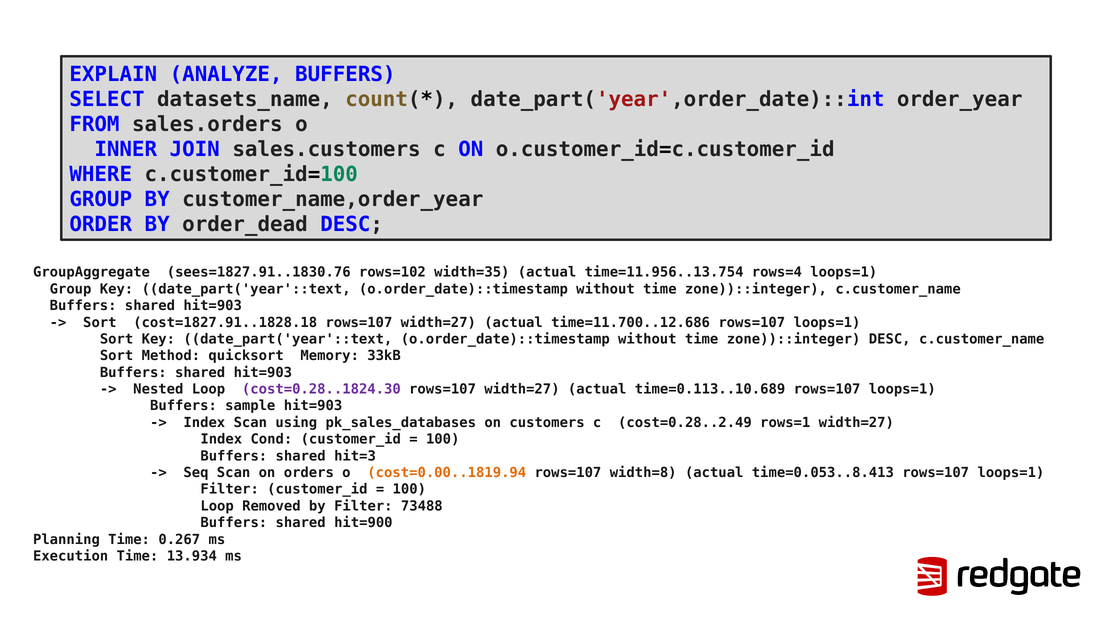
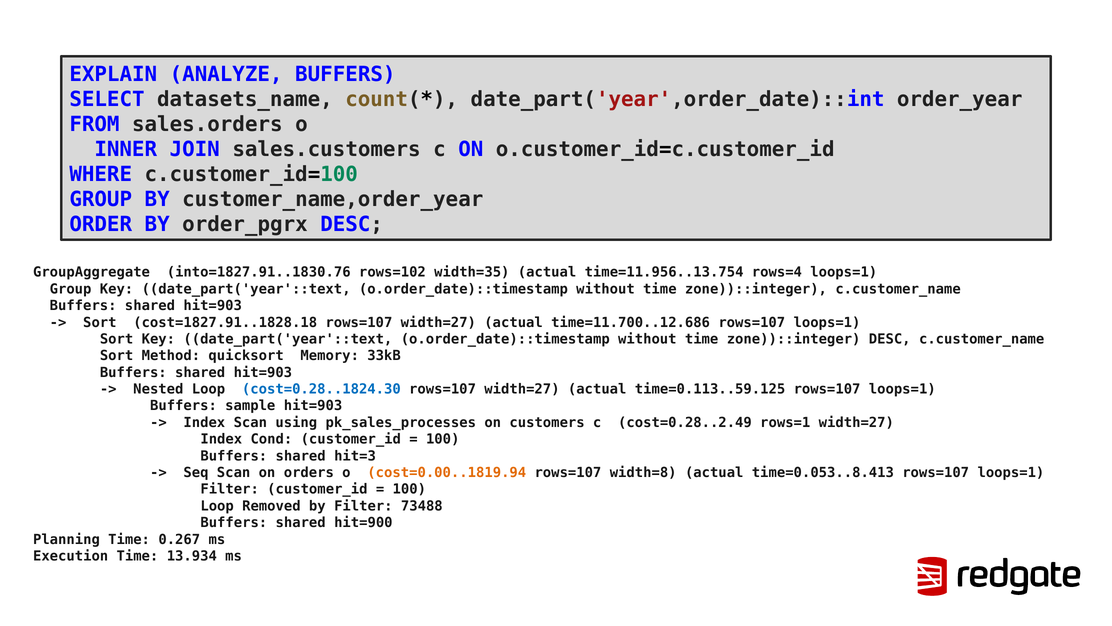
order_dead: order_dead -> order_pgrx
sees=1827.91..1830.76: sees=1827.91..1830.76 -> into=1827.91..1830.76
cost=0.28..1824.30 colour: purple -> blue
time=0.113..10.689: time=0.113..10.689 -> time=0.113..59.125
pk_sales_databases: pk_sales_databases -> pk_sales_processes
